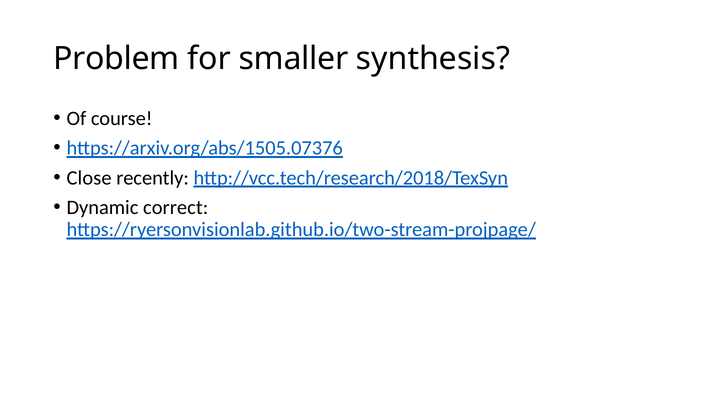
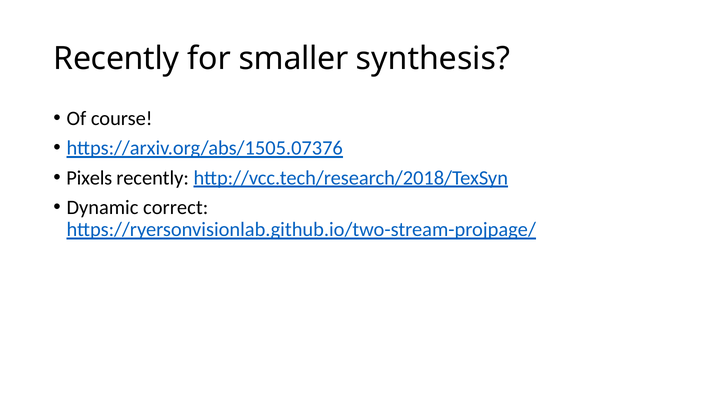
Problem at (116, 59): Problem -> Recently
Close: Close -> Pixels
